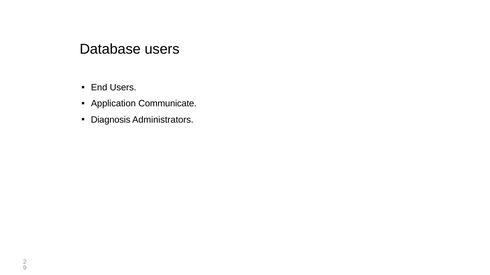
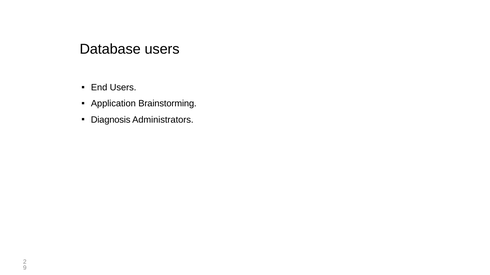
Communicate: Communicate -> Brainstorming
